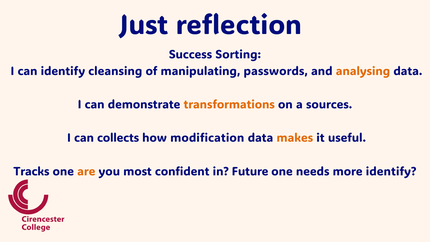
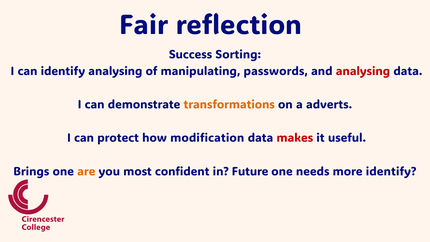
Just: Just -> Fair
identify cleansing: cleansing -> analysing
analysing at (363, 71) colour: orange -> red
sources: sources -> adverts
collects: collects -> protect
makes colour: orange -> red
Tracks: Tracks -> Brings
